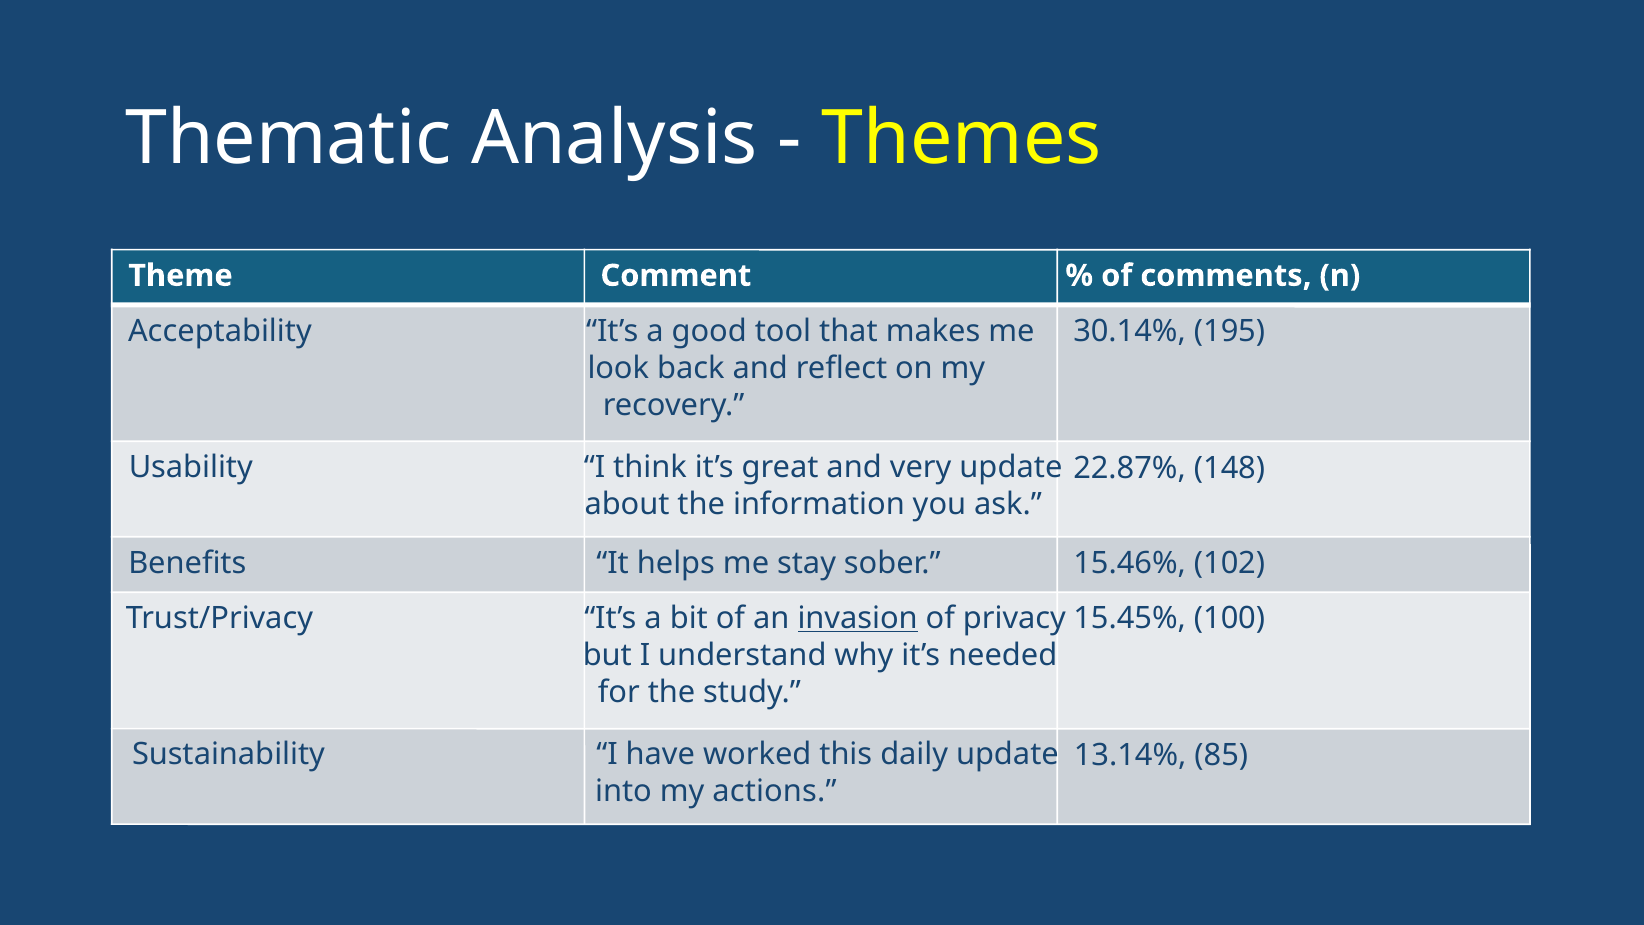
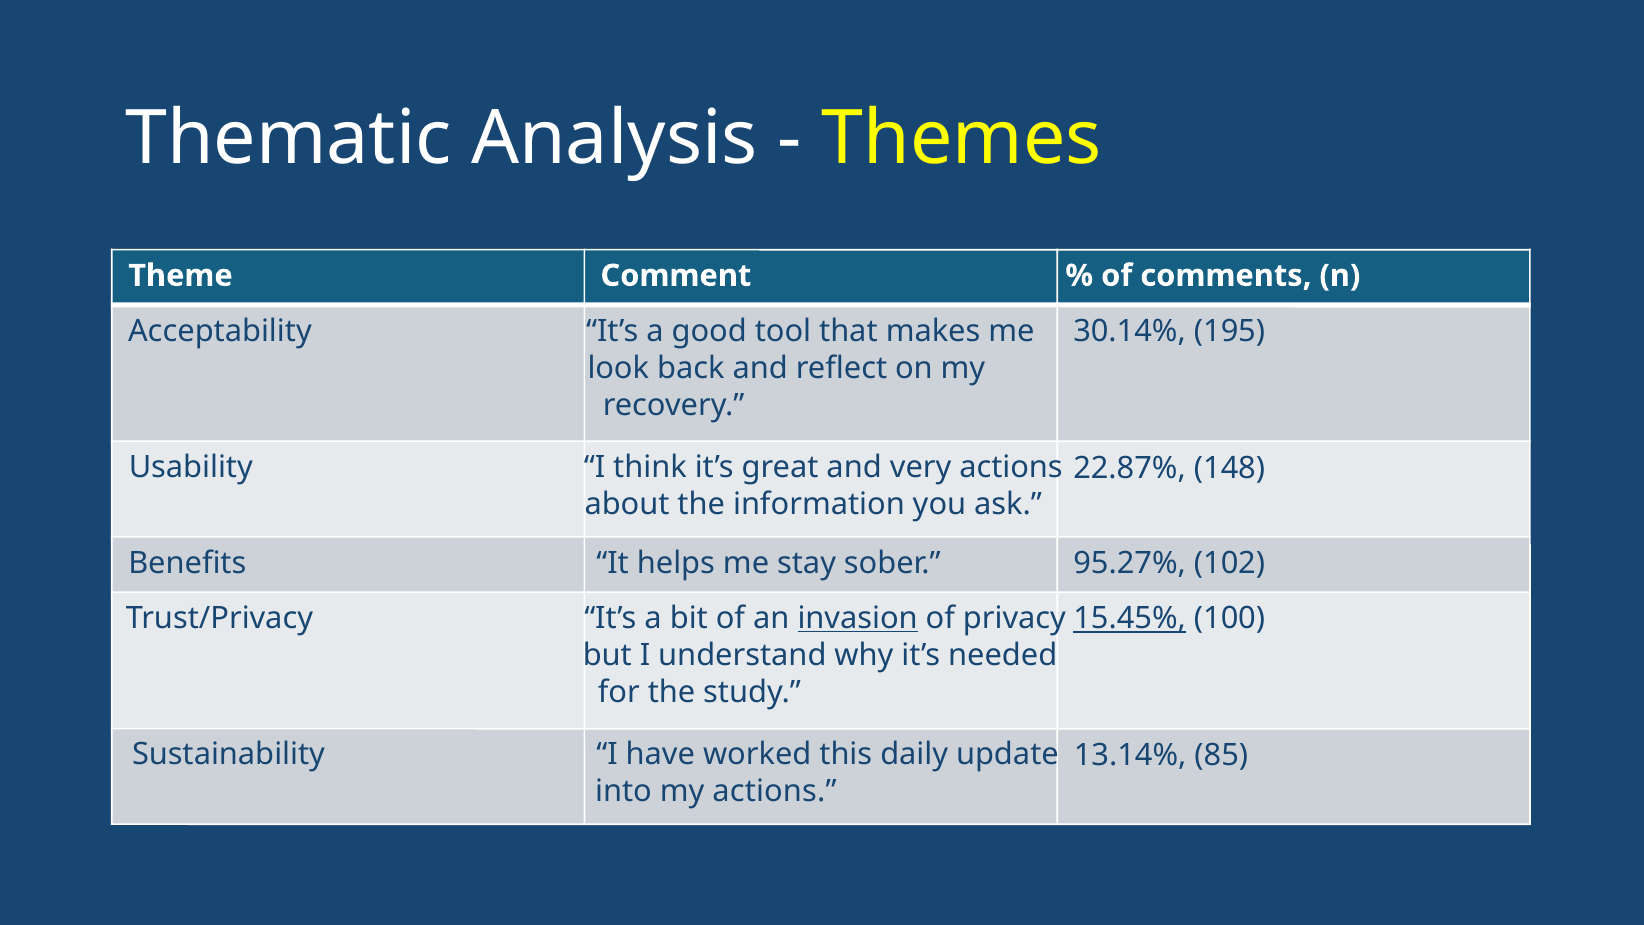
very update: update -> actions
15.46%: 15.46% -> 95.27%
15.45% underline: none -> present
